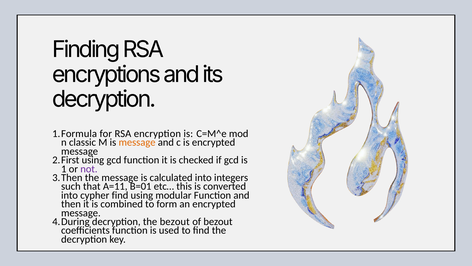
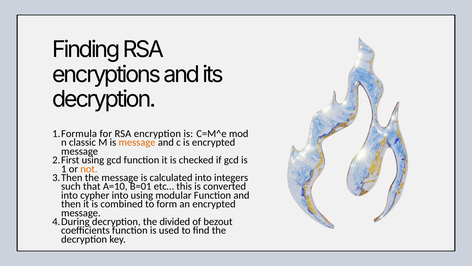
not colour: purple -> orange
A=11: A=11 -> A=10
cypher find: find -> into
the bezout: bezout -> divided
